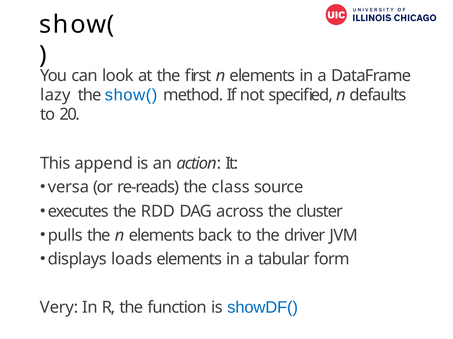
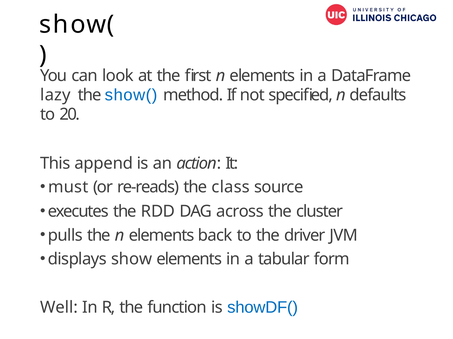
versa: versa -> must
loads: loads -> show
Very: Very -> Well
